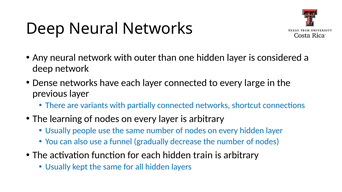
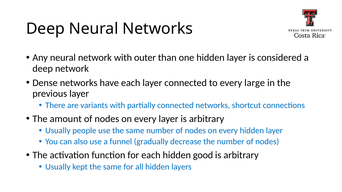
learning: learning -> amount
train: train -> good
